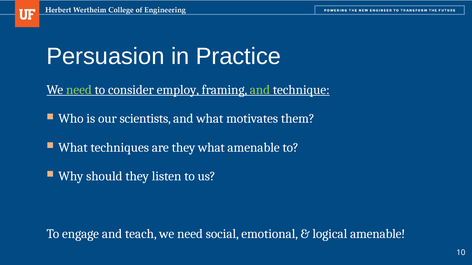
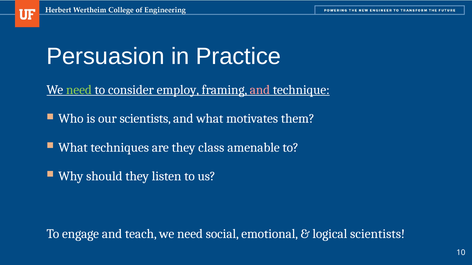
and at (260, 90) colour: light green -> pink
they what: what -> class
logical amenable: amenable -> scientists
